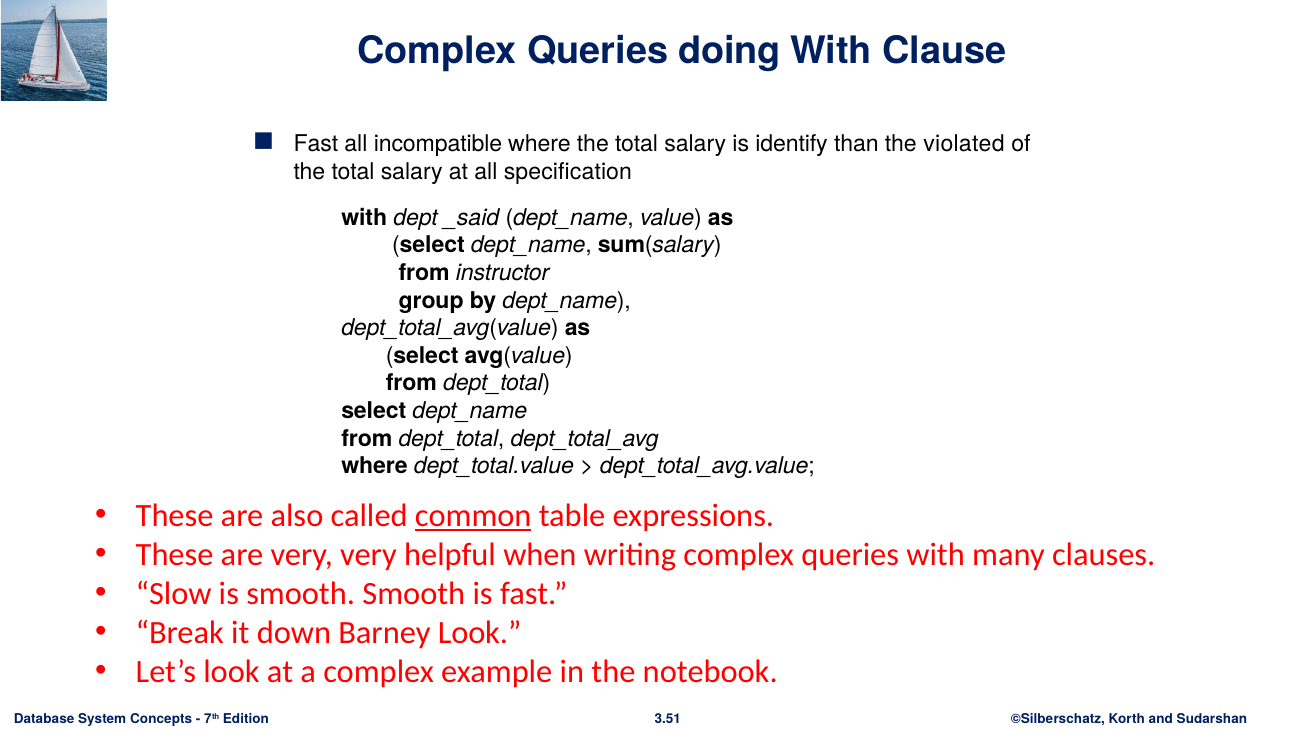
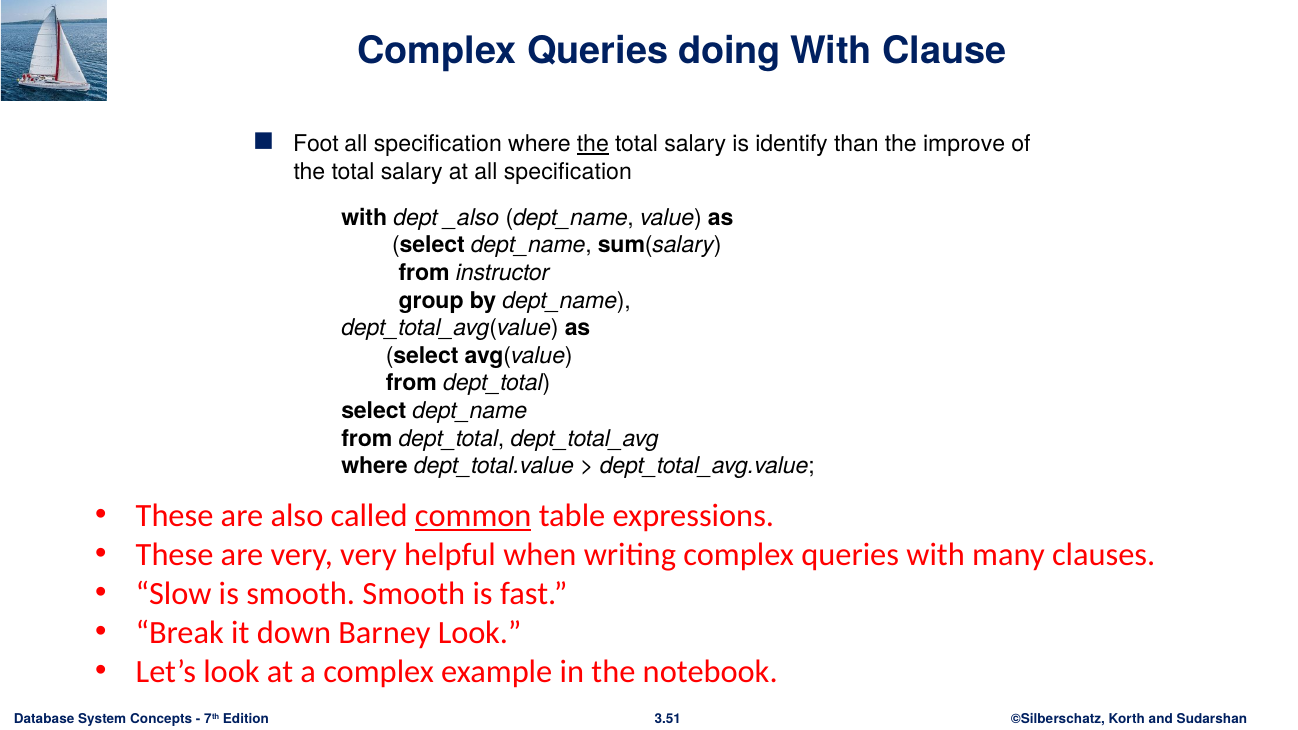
Fast at (316, 144): Fast -> Foot
incompatible at (438, 144): incompatible -> specification
the at (593, 144) underline: none -> present
violated: violated -> improve
_said: _said -> _also
